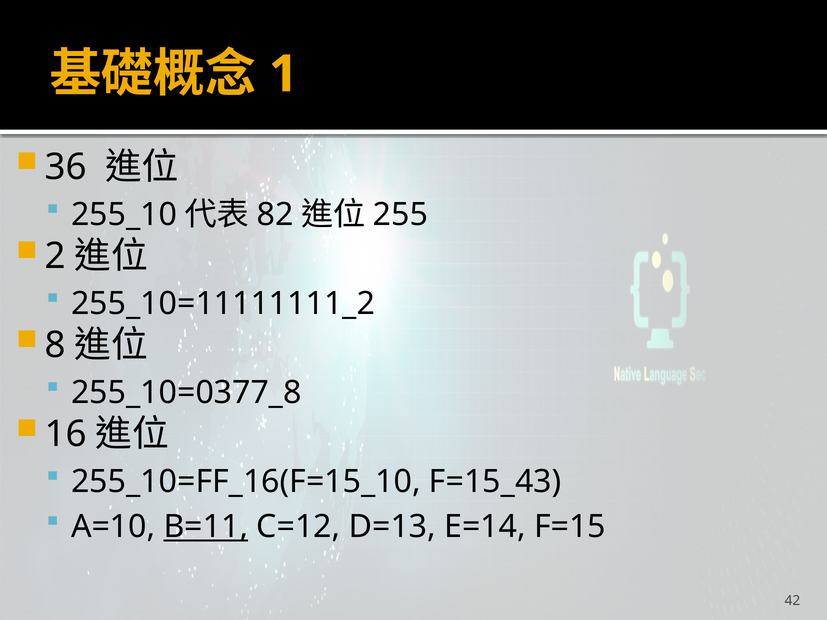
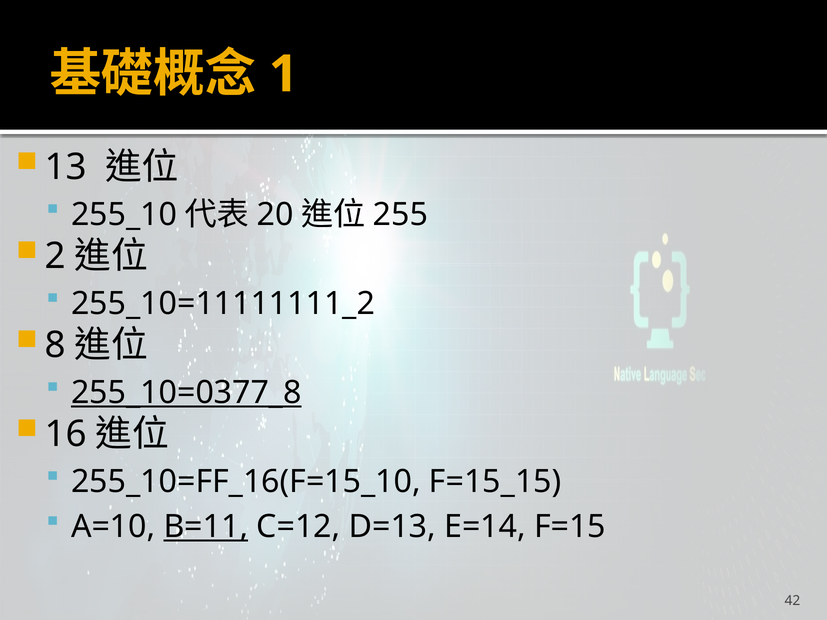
36: 36 -> 13
82: 82 -> 20
255_10=0377_8 underline: none -> present
F=15_43: F=15_43 -> F=15_15
